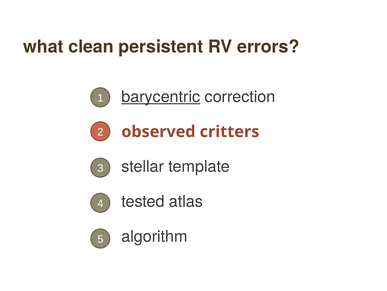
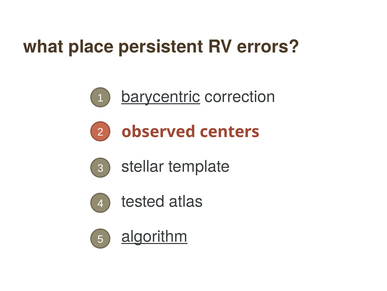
clean: clean -> place
critters: critters -> centers
algorithm underline: none -> present
